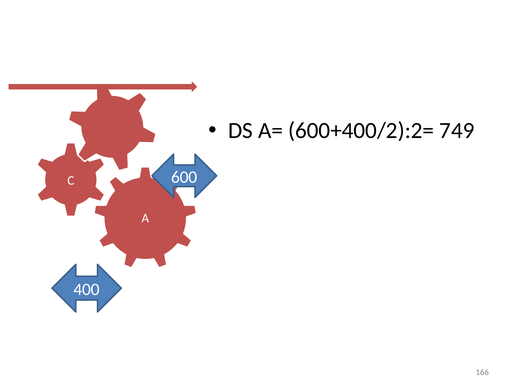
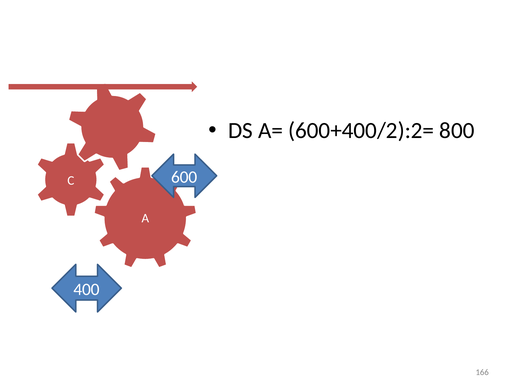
749: 749 -> 800
